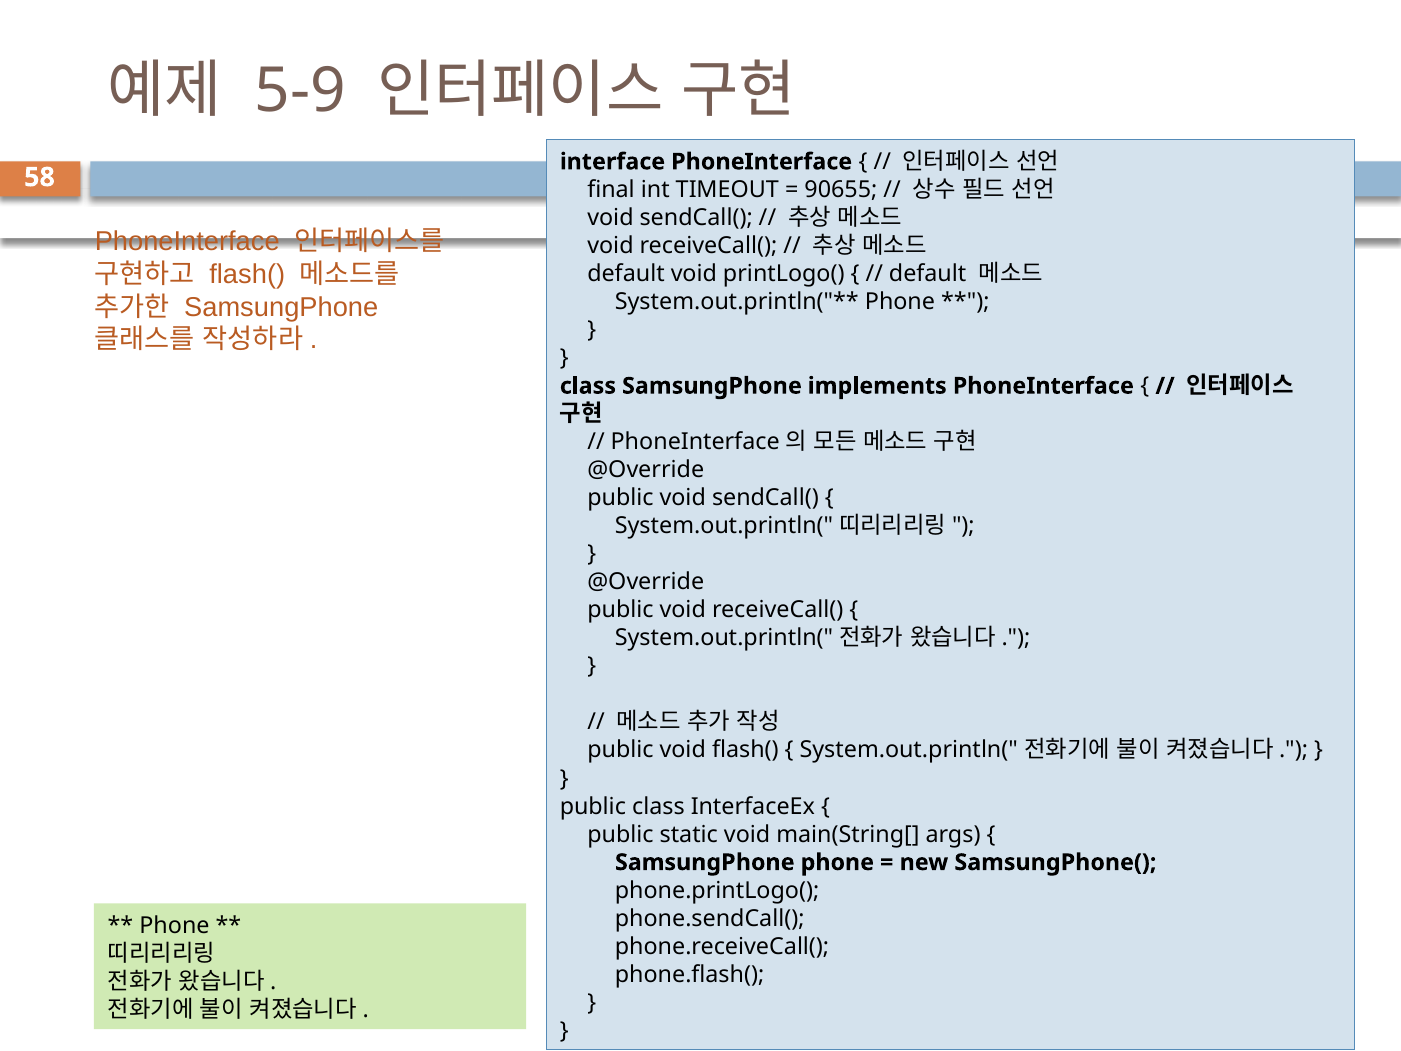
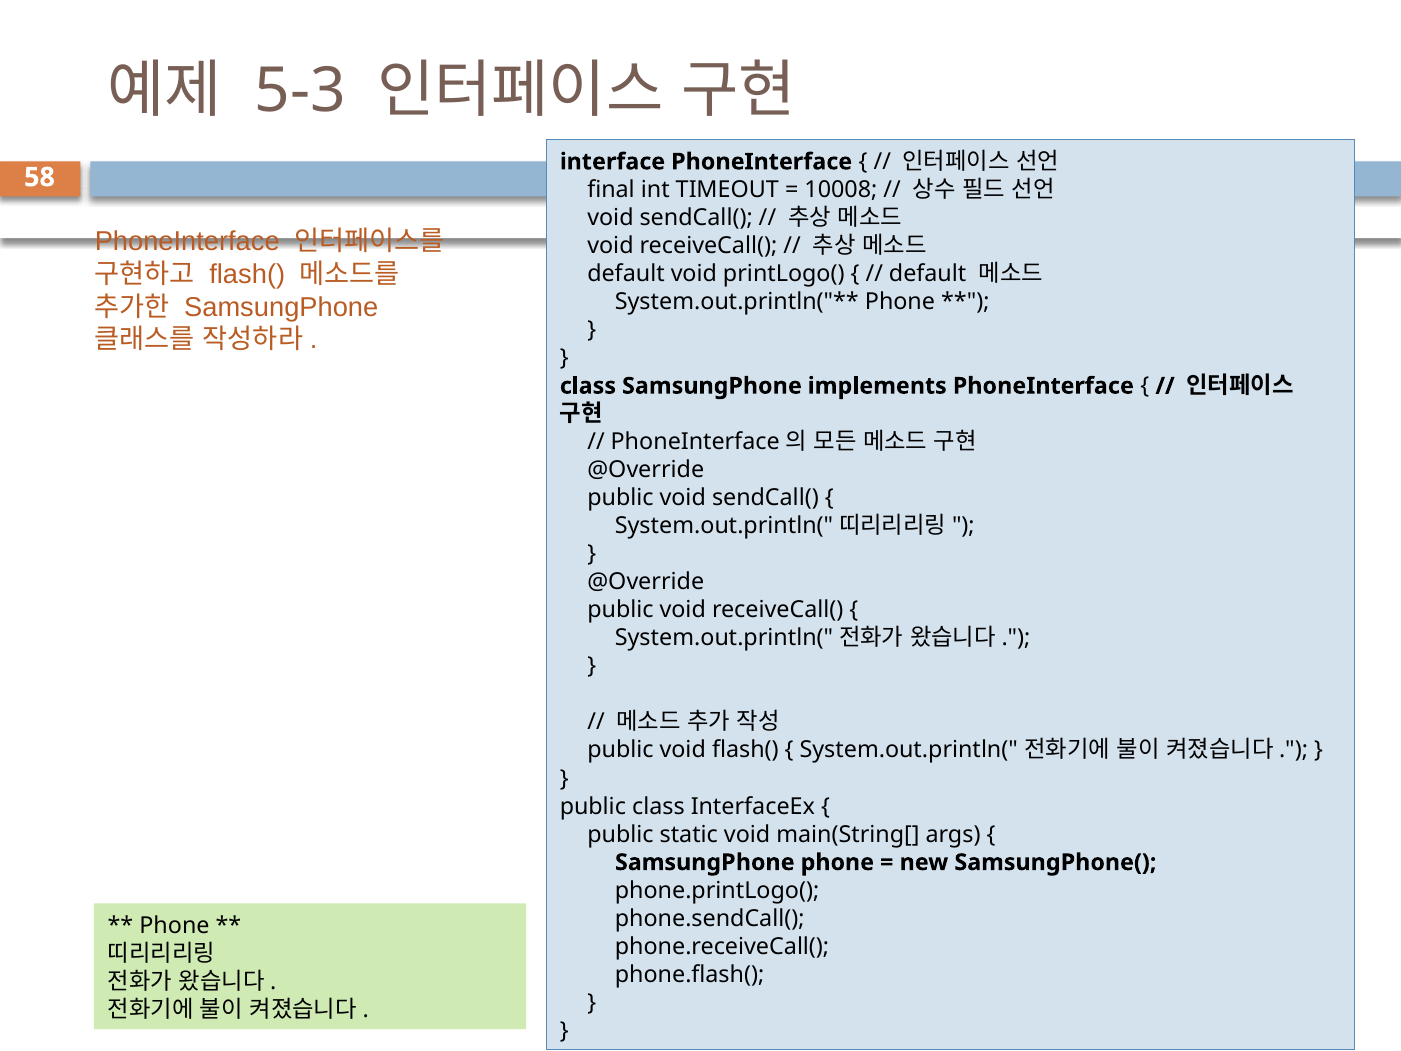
5-9: 5-9 -> 5-3
90655: 90655 -> 10008
